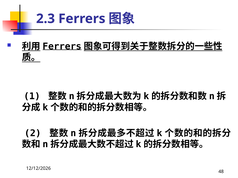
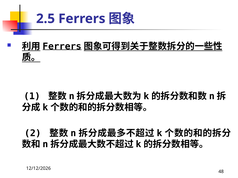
2.3: 2.3 -> 2.5
